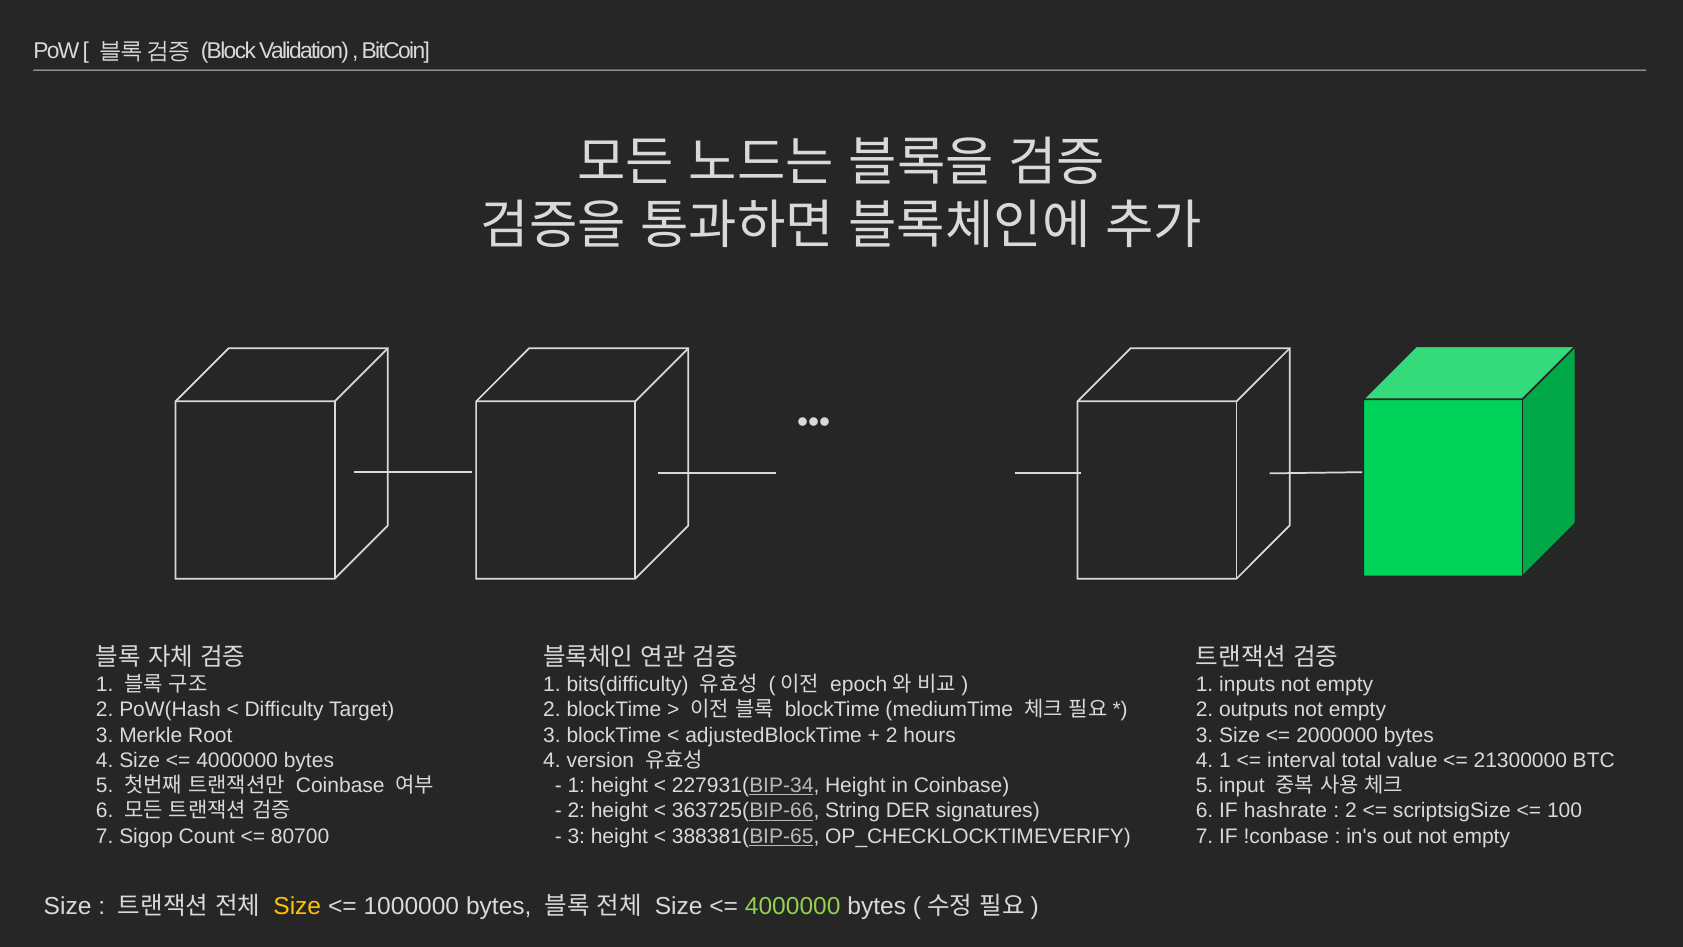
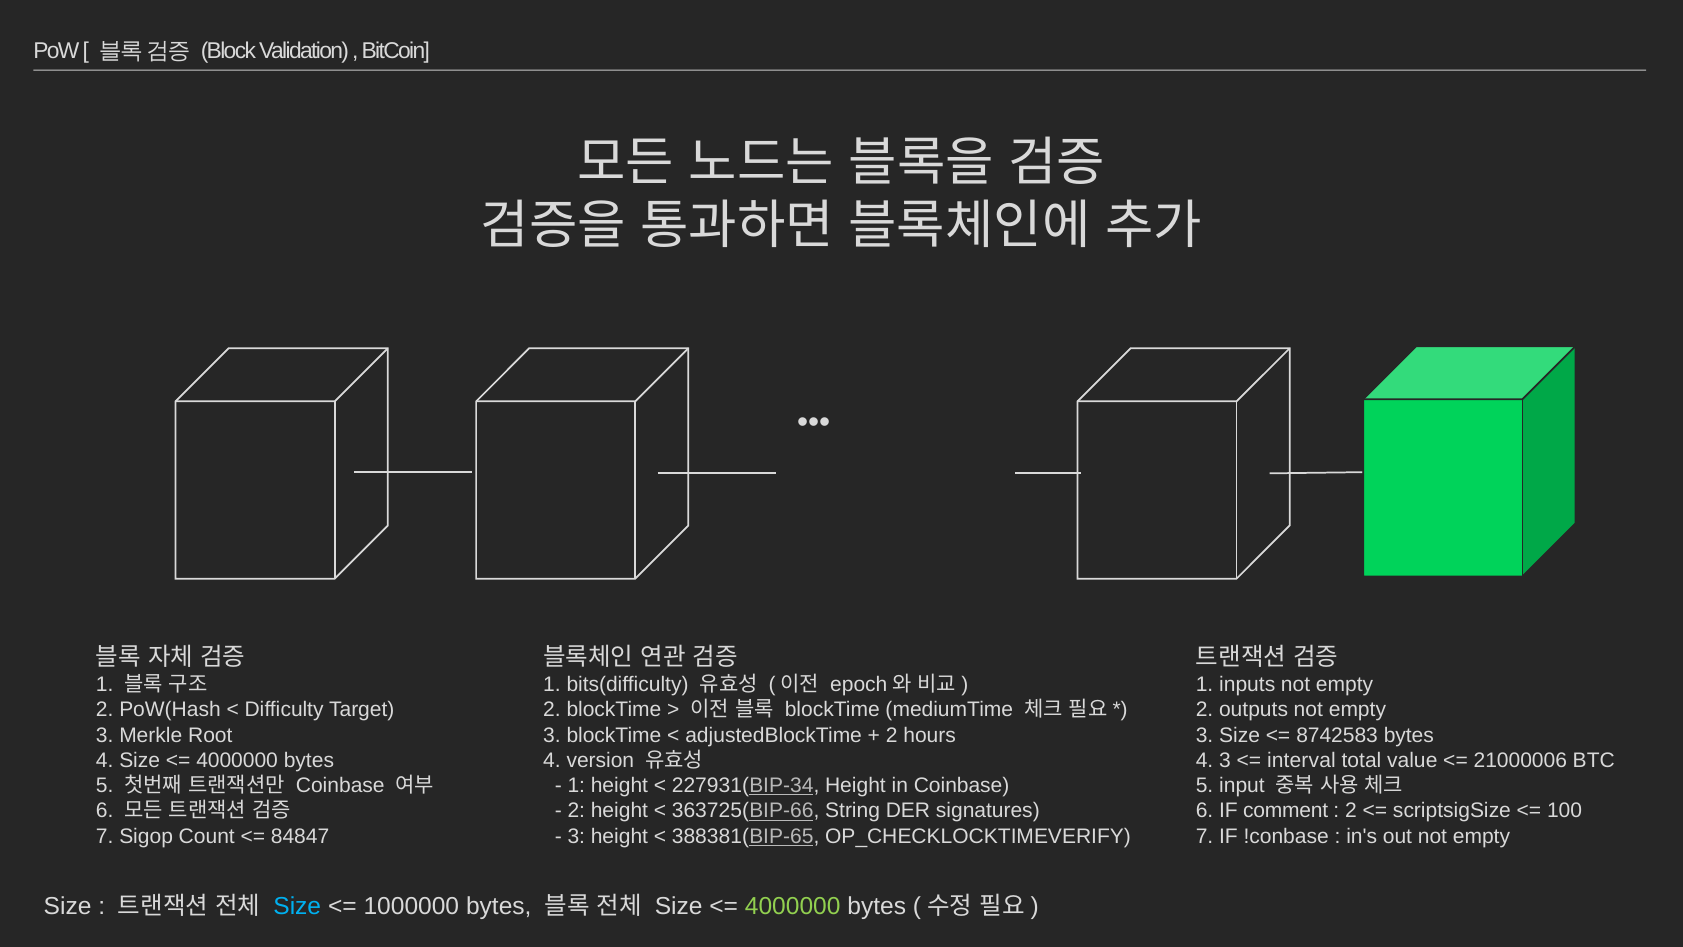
2000000: 2000000 -> 8742583
4 1: 1 -> 3
21300000: 21300000 -> 21000006
hashrate: hashrate -> comment
80700: 80700 -> 84847
Size at (297, 906) colour: yellow -> light blue
